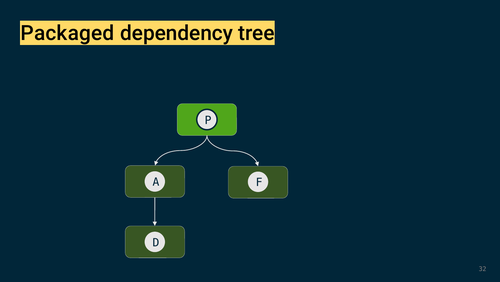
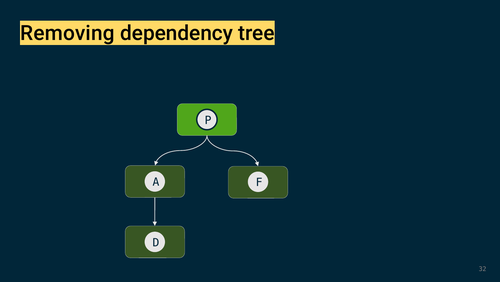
Packaged: Packaged -> Removing
